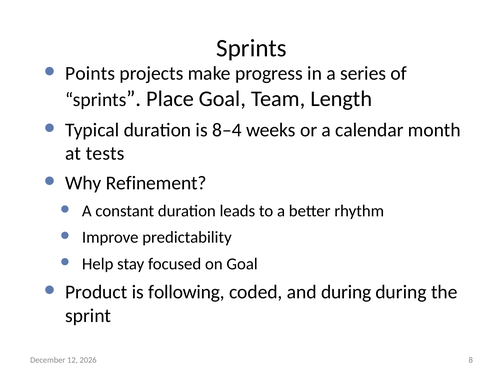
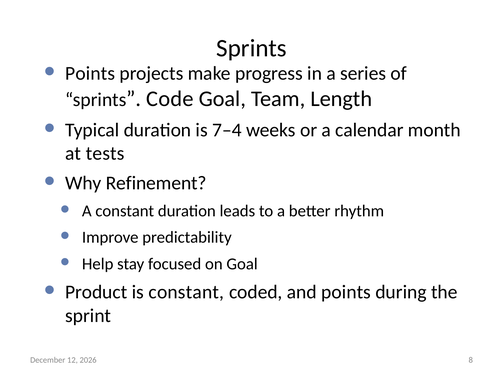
Place: Place -> Code
8–4: 8–4 -> 7–4
is following: following -> constant
and during: during -> points
